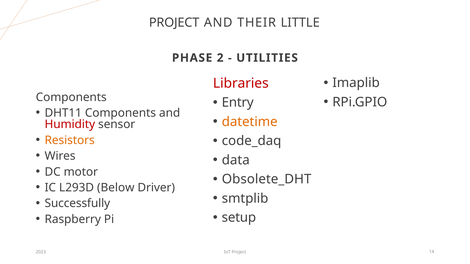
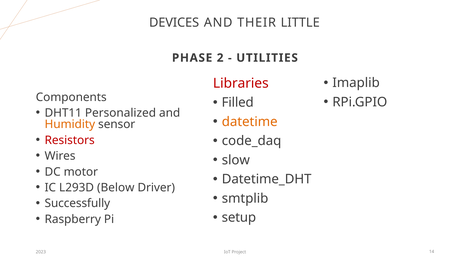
PROJECT at (174, 23): PROJECT -> DEVICES
Entry: Entry -> Filled
DHT11 Components: Components -> Personalized
Humidity colour: red -> orange
Resistors colour: orange -> red
data: data -> slow
Obsolete_DHT: Obsolete_DHT -> Datetime_DHT
